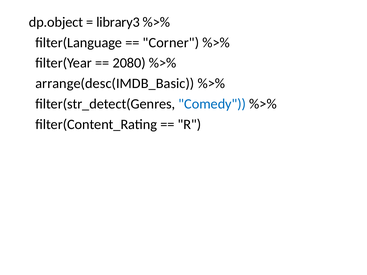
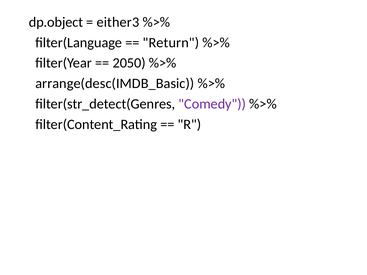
library3: library3 -> either3
Corner: Corner -> Return
2080: 2080 -> 2050
Comedy colour: blue -> purple
